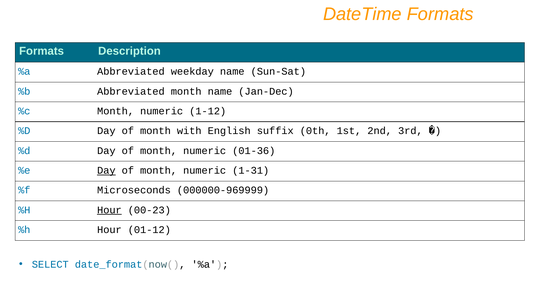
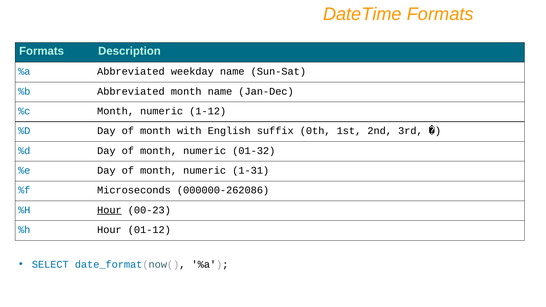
01-36: 01-36 -> 01-32
Day at (106, 171) underline: present -> none
000000-969999: 000000-969999 -> 000000-262086
